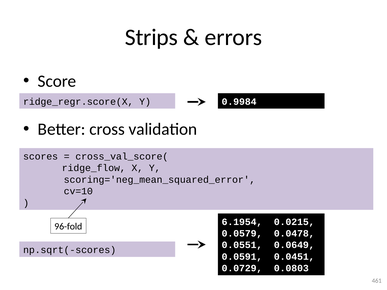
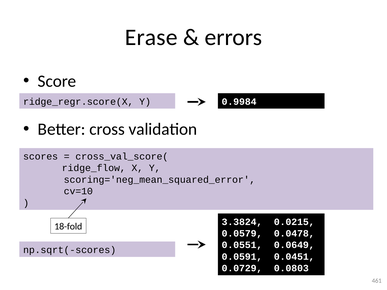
Strips: Strips -> Erase
6.1954: 6.1954 -> 3.3824
96-fold: 96-fold -> 18-fold
